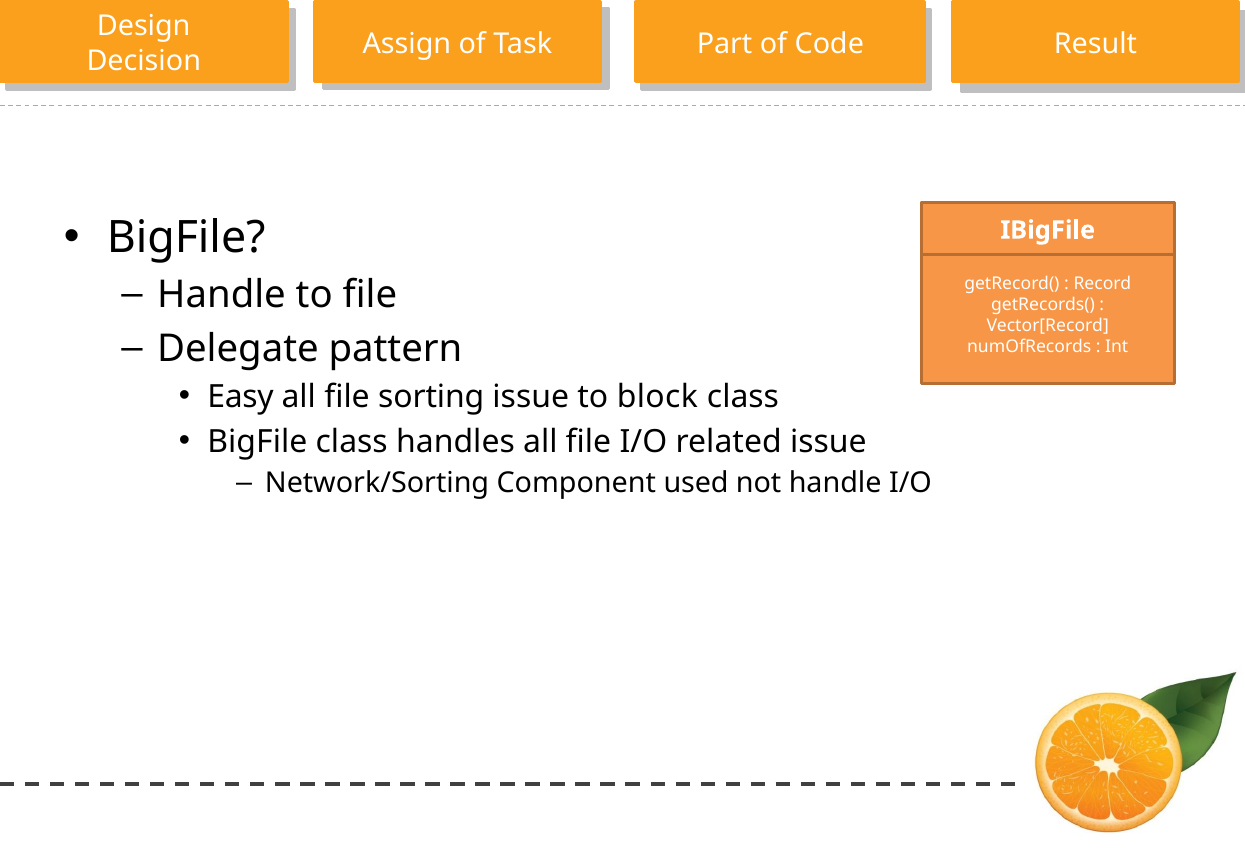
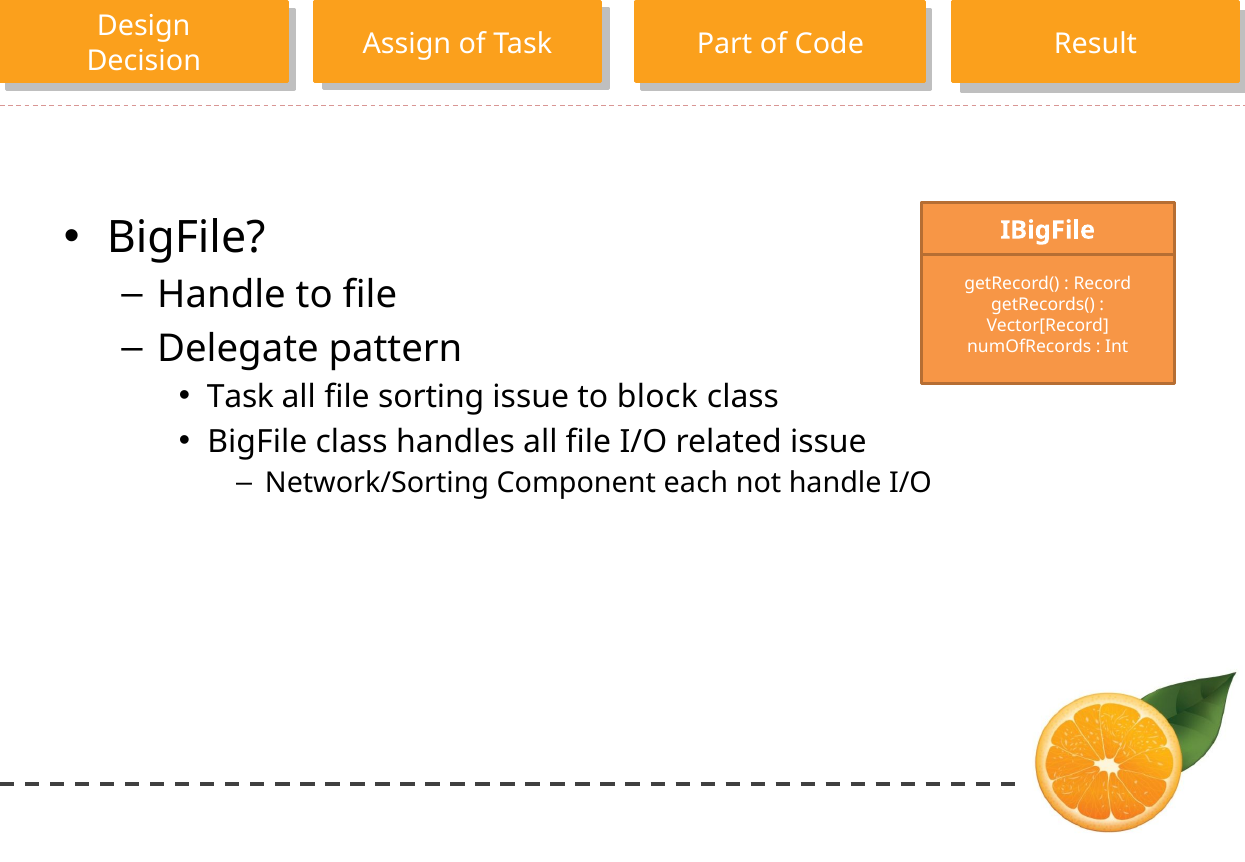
Easy at (241, 397): Easy -> Task
used: used -> each
